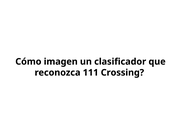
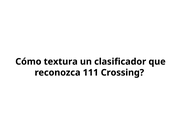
imagen: imagen -> textura
